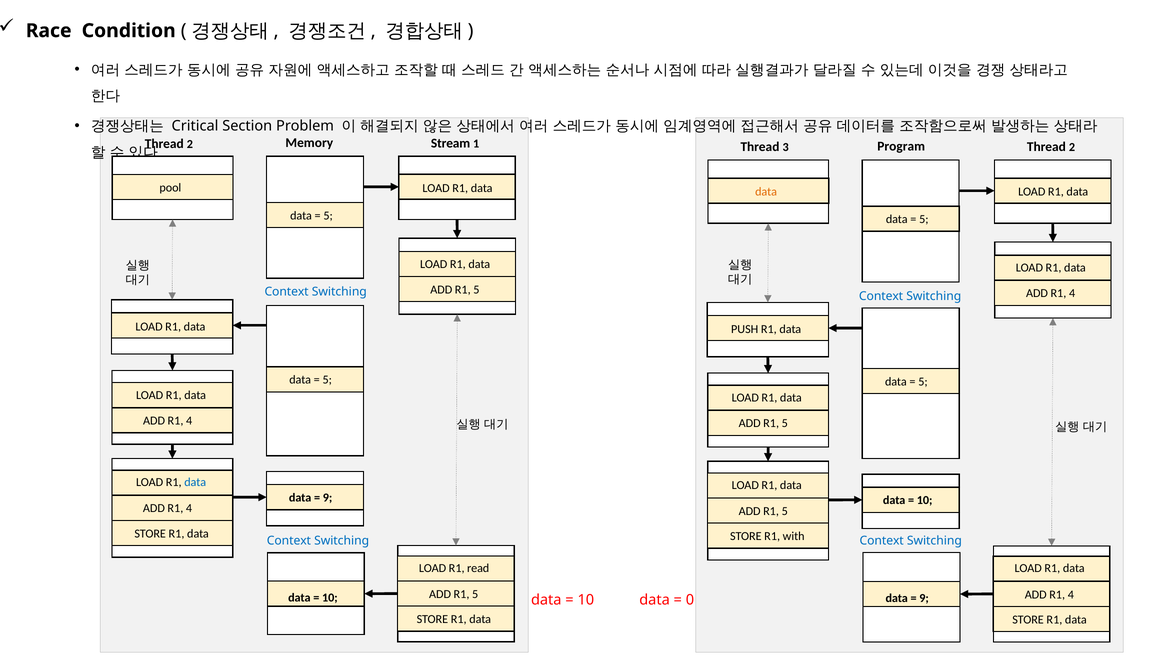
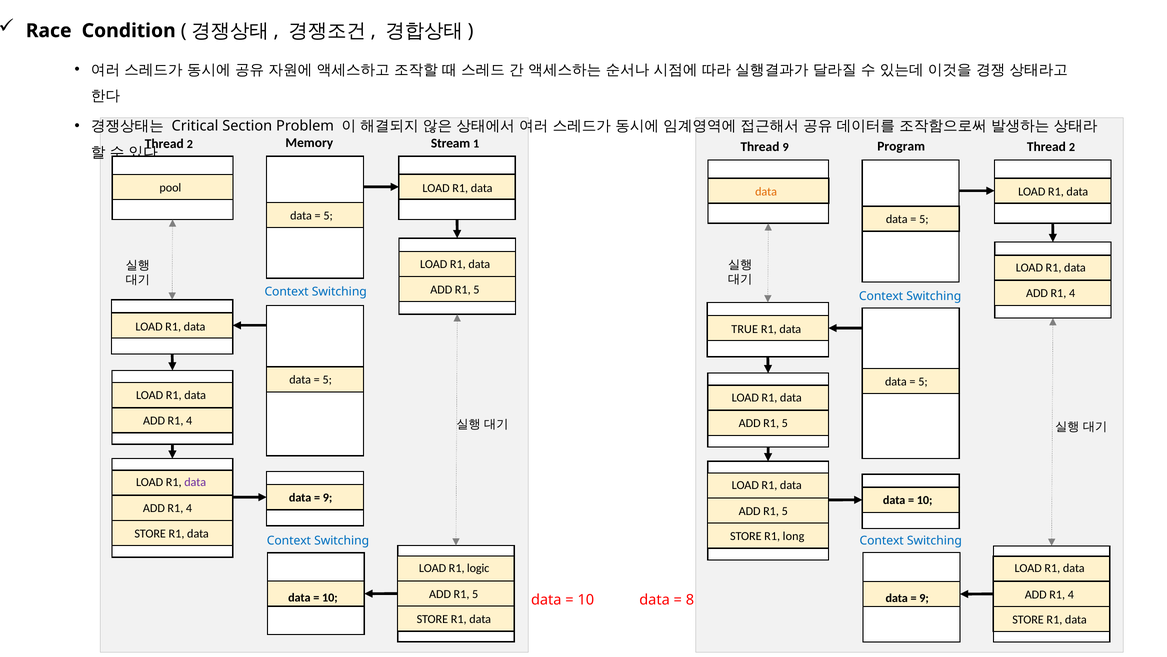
Thread 3: 3 -> 9
PUSH: PUSH -> TRUE
data at (195, 482) colour: blue -> purple
with: with -> long
read: read -> logic
0: 0 -> 8
